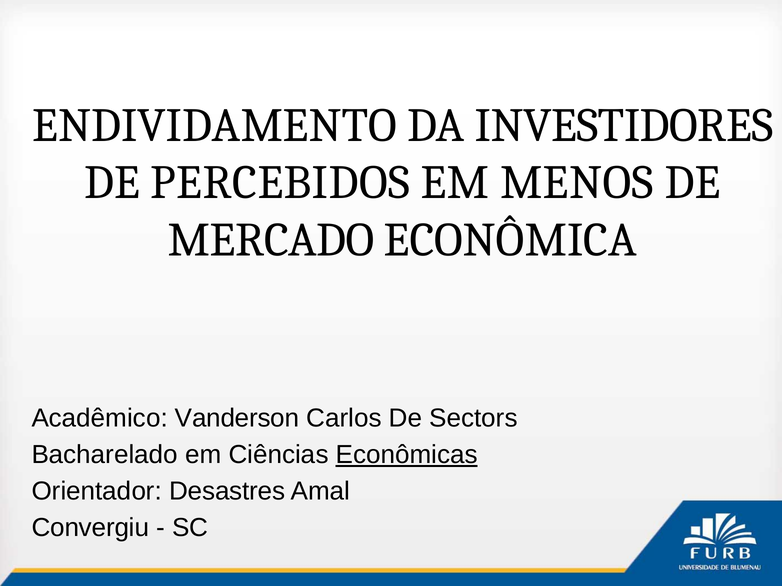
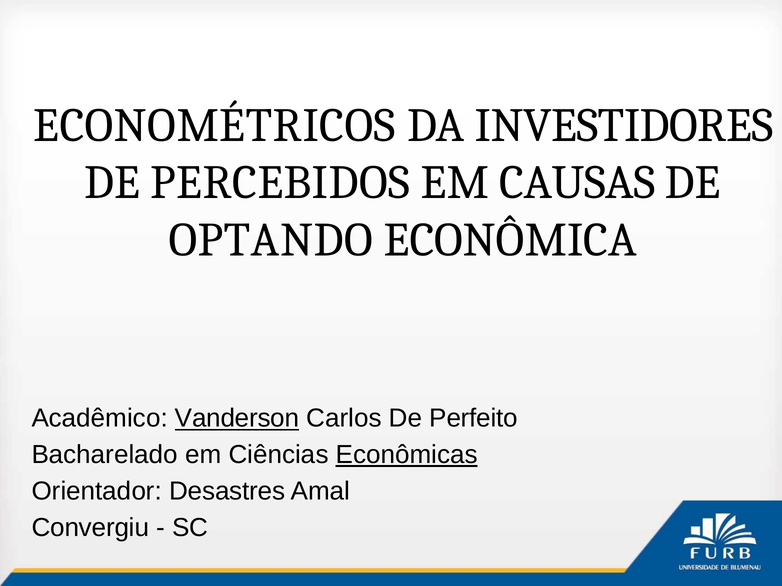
ENDIVIDAMENTO: ENDIVIDAMENTO -> ECONOMÉTRICOS
MENOS: MENOS -> CAUSAS
MERCADO: MERCADO -> OPTANDO
Vanderson underline: none -> present
Sectors: Sectors -> Perfeito
